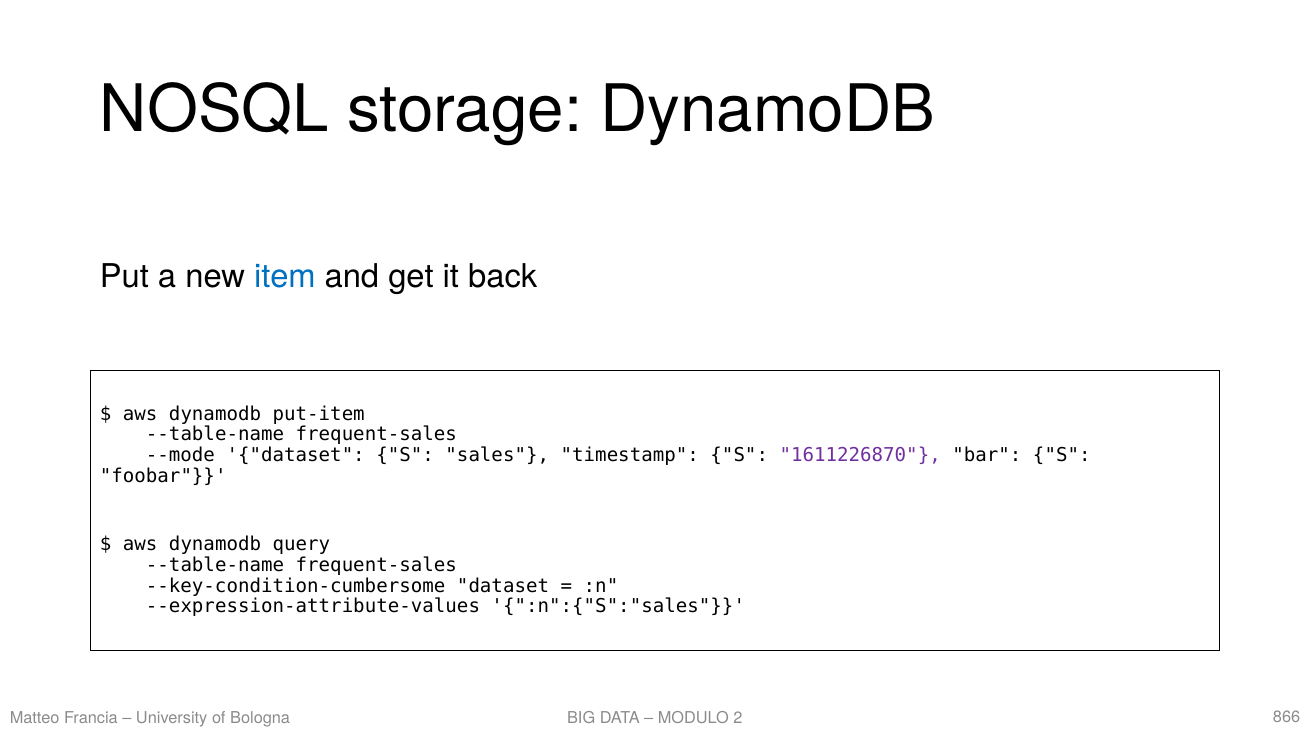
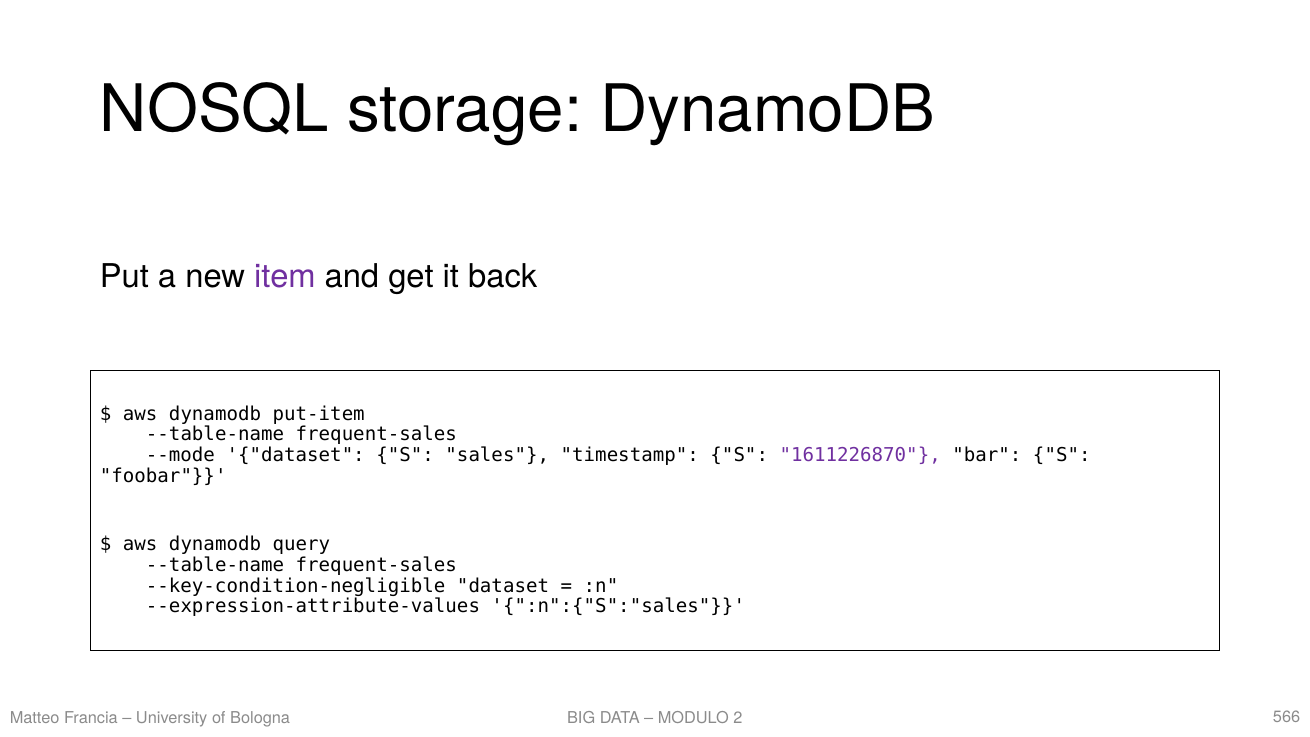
item colour: blue -> purple
--key-condition-cumbersome: --key-condition-cumbersome -> --key-condition-negligible
866: 866 -> 566
